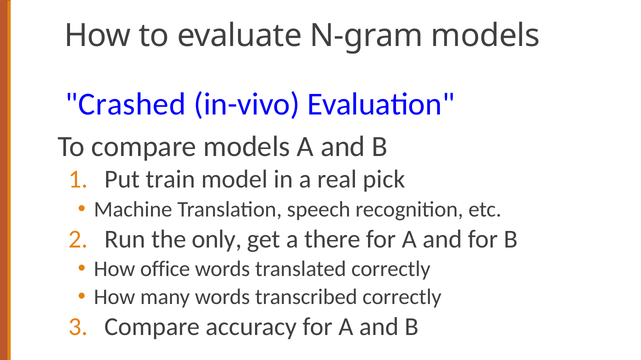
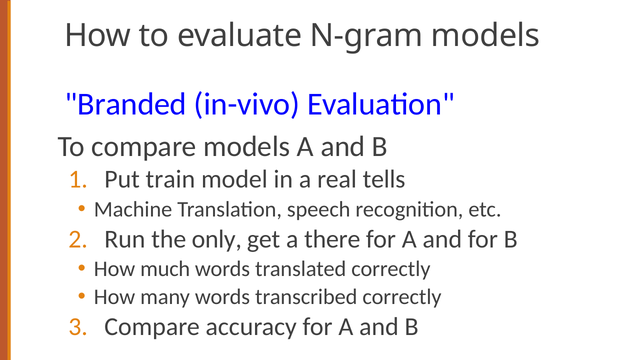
Crashed: Crashed -> Branded
pick: pick -> tells
office: office -> much
